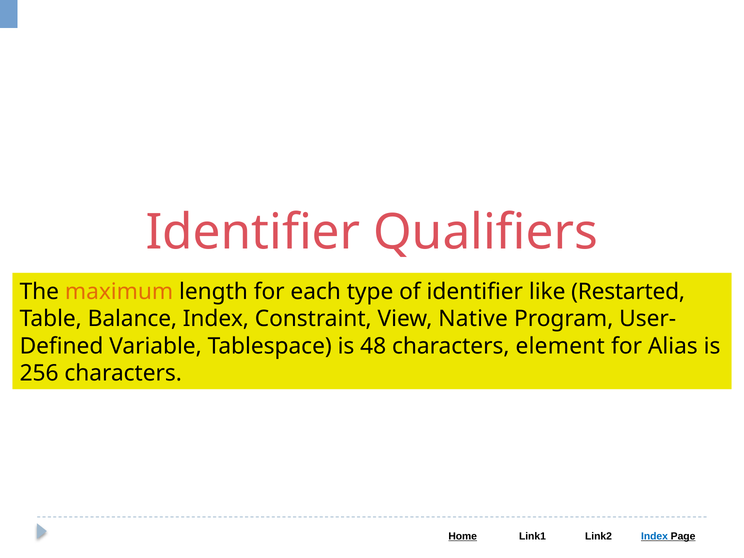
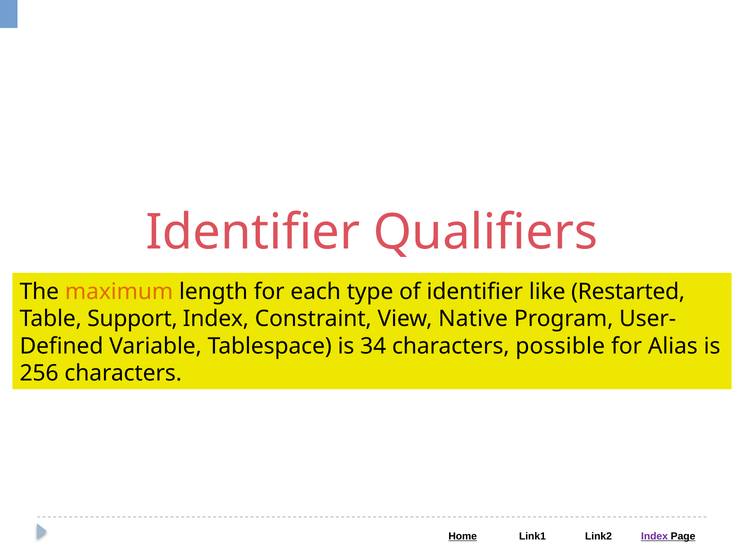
Balance: Balance -> Support
48: 48 -> 34
element: element -> possible
Index at (655, 536) colour: blue -> purple
